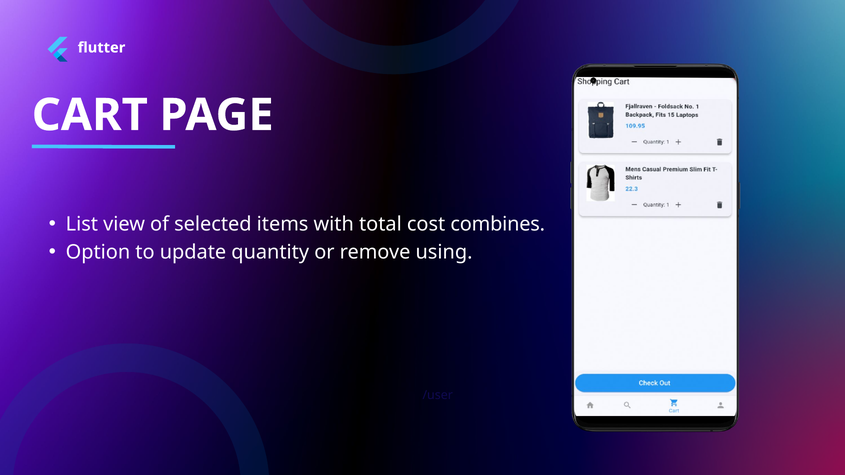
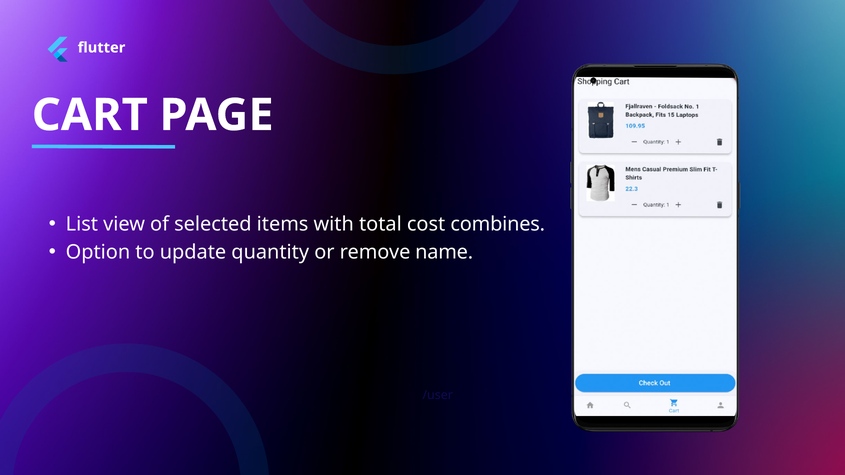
using: using -> name
